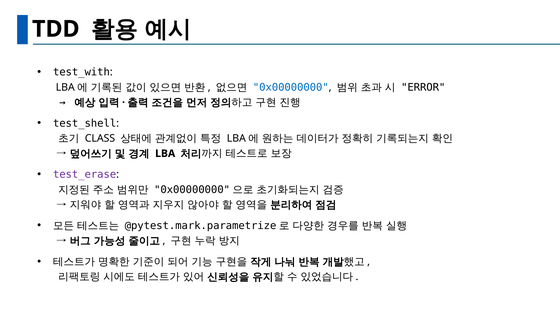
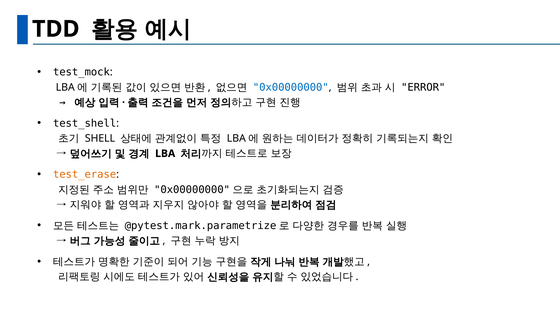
test_with: test_with -> test_mock
CLASS: CLASS -> SHELL
test_erase colour: purple -> orange
